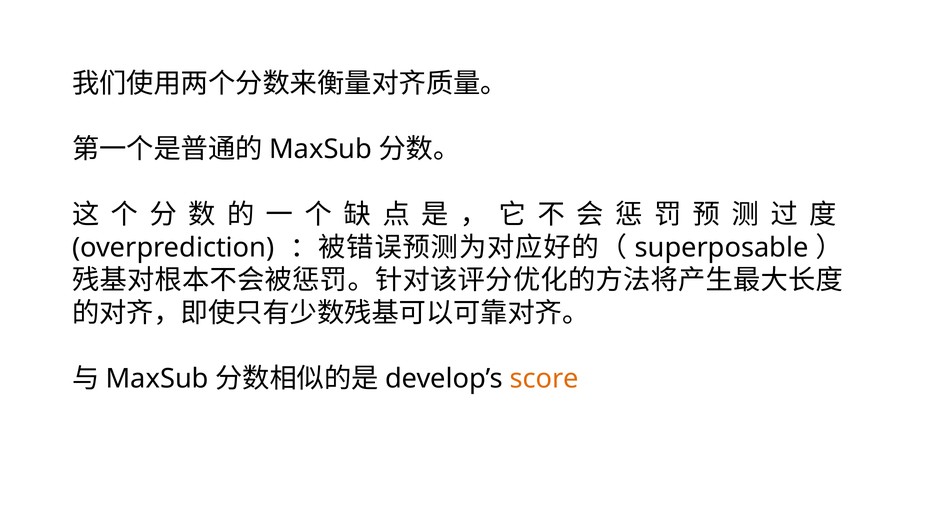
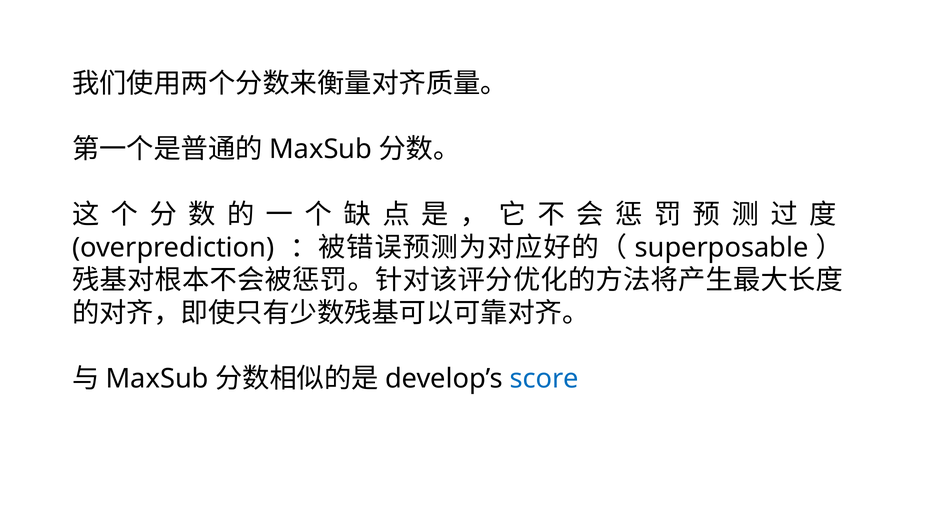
score colour: orange -> blue
